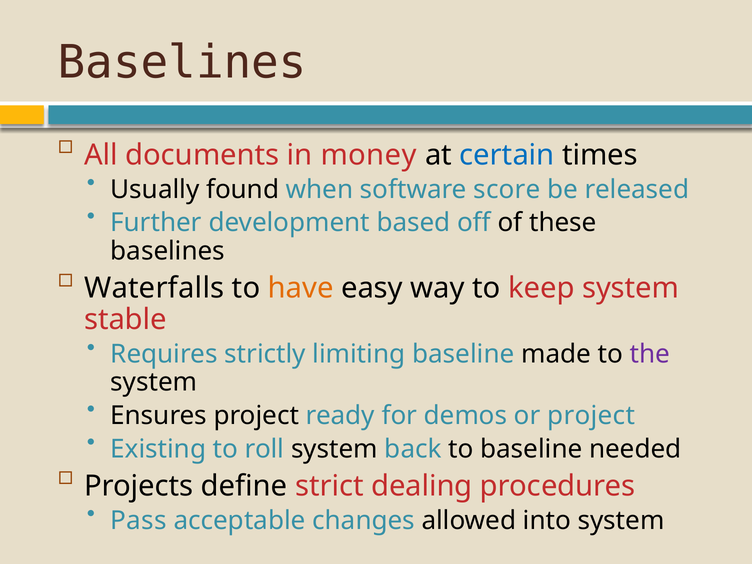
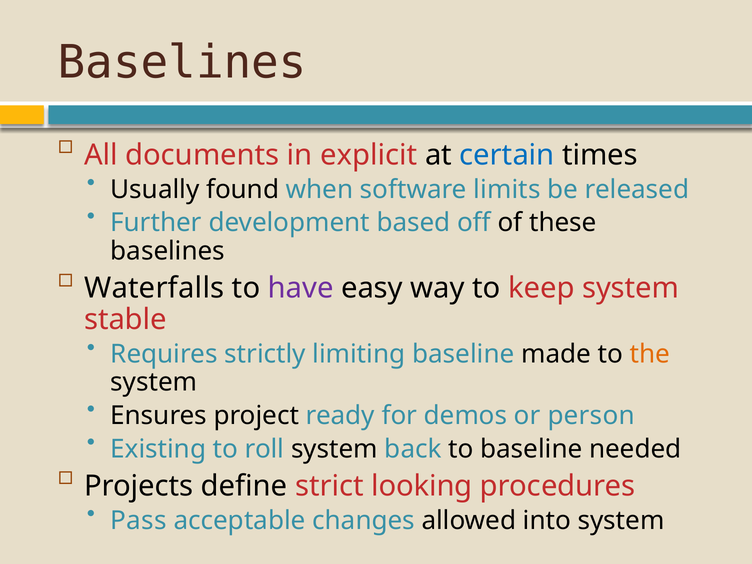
money: money -> explicit
score: score -> limits
have colour: orange -> purple
the colour: purple -> orange
or project: project -> person
dealing: dealing -> looking
